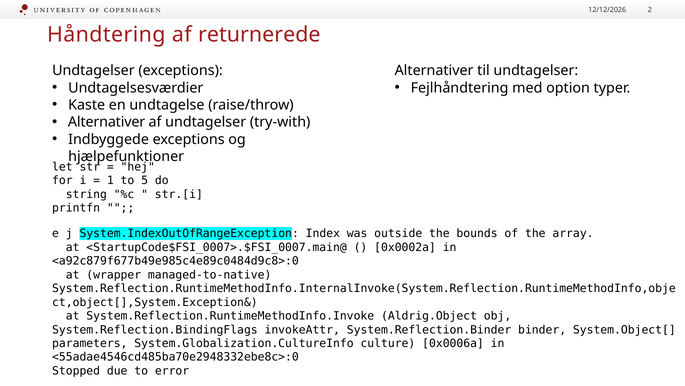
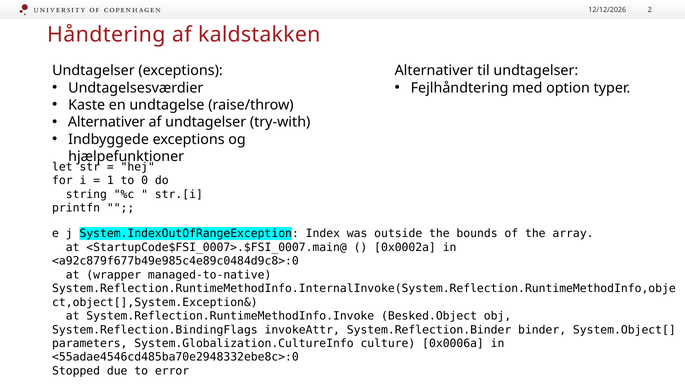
returnerede: returnerede -> kaldstakken
5: 5 -> 0
Aldrig.Object: Aldrig.Object -> Besked.Object
